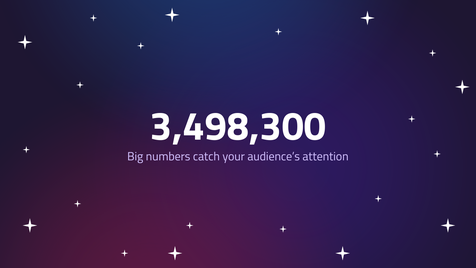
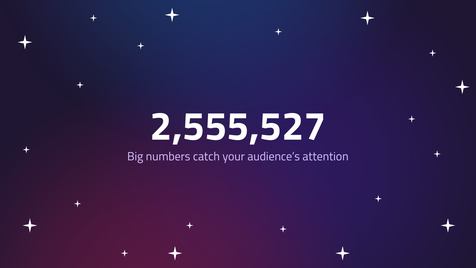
3,498,300: 3,498,300 -> 2,555,527
